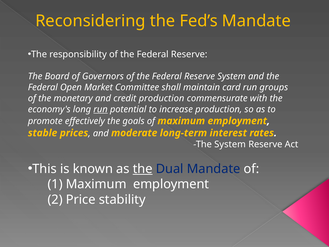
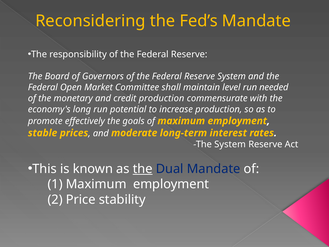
card: card -> level
groups: groups -> needed
run at (101, 109) underline: present -> none
